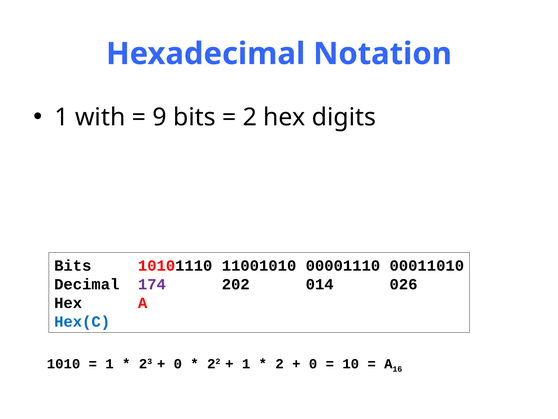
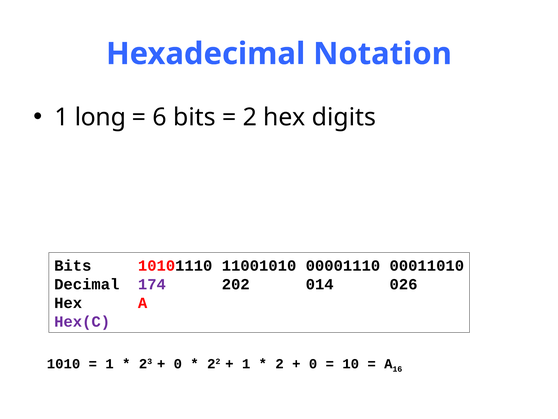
with: with -> long
9: 9 -> 6
Hex(C colour: blue -> purple
